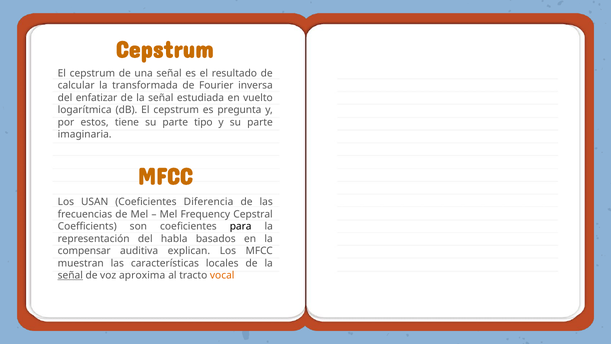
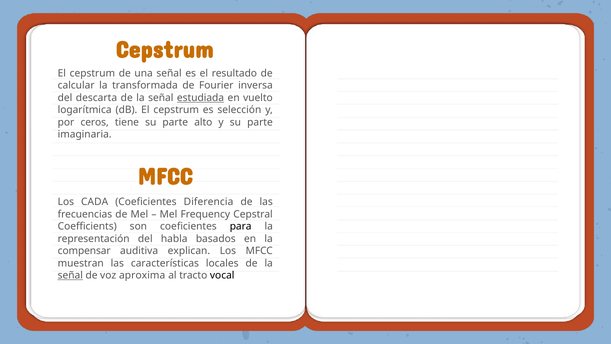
enfatizar: enfatizar -> descarta
estudiada underline: none -> present
pregunta: pregunta -> selección
estos: estos -> ceros
tipo: tipo -> alto
USAN: USAN -> CADA
vocal colour: orange -> black
